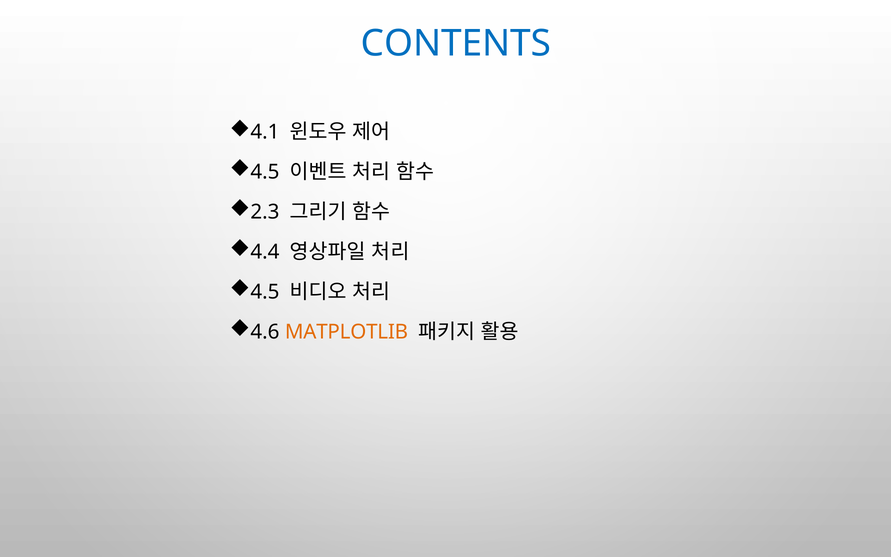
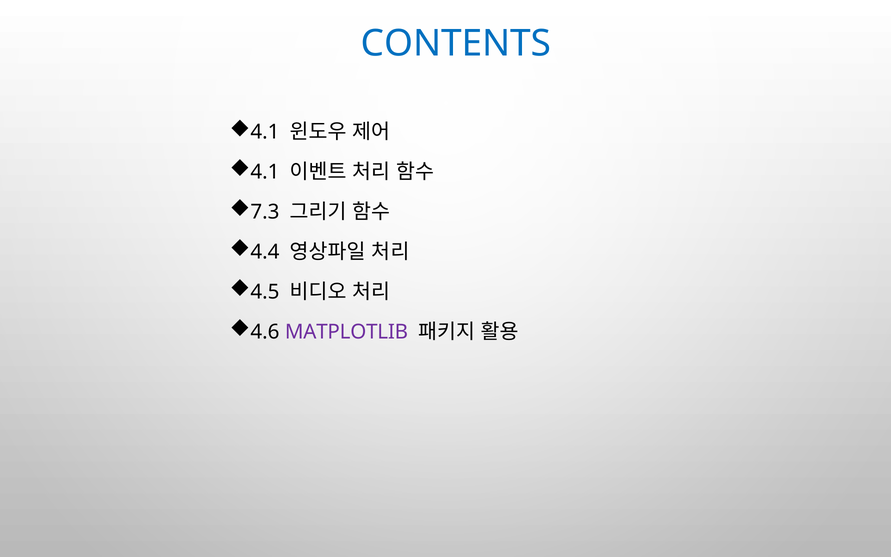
4.5 at (265, 172): 4.5 -> 4.1
2.3: 2.3 -> 7.3
MATPLOTLIB colour: orange -> purple
